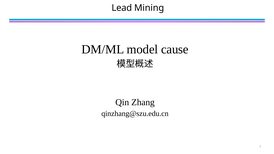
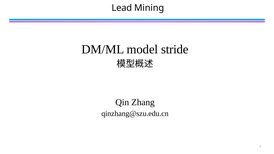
cause: cause -> stride
